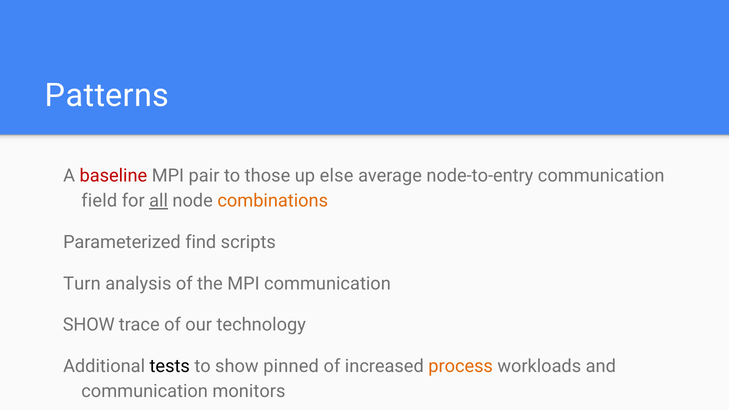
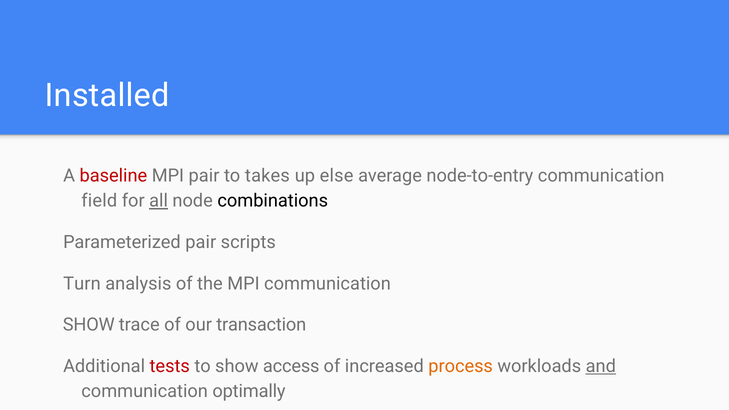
Patterns: Patterns -> Installed
those: those -> takes
combinations colour: orange -> black
Parameterized find: find -> pair
technology: technology -> transaction
tests colour: black -> red
pinned: pinned -> access
and at (601, 366) underline: none -> present
monitors: monitors -> optimally
